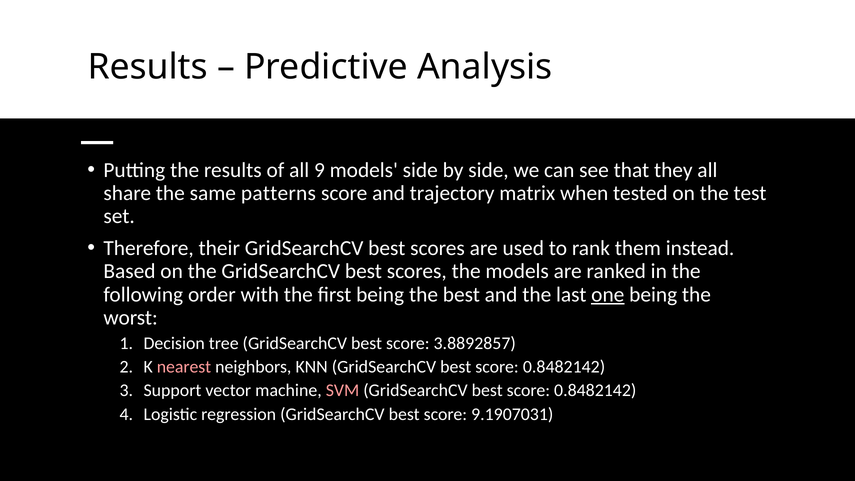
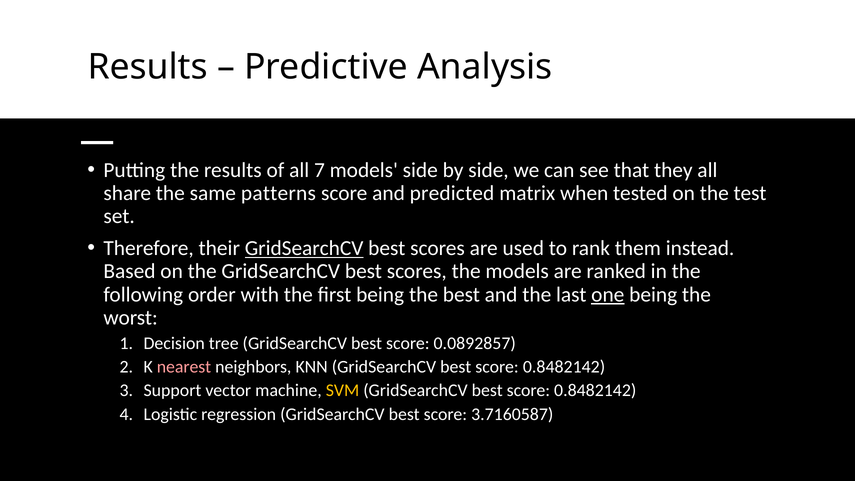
9: 9 -> 7
trajectory: trajectory -> predicted
GridSearchCV at (304, 248) underline: none -> present
3.8892857: 3.8892857 -> 0.0892857
SVM colour: pink -> yellow
9.1907031: 9.1907031 -> 3.7160587
